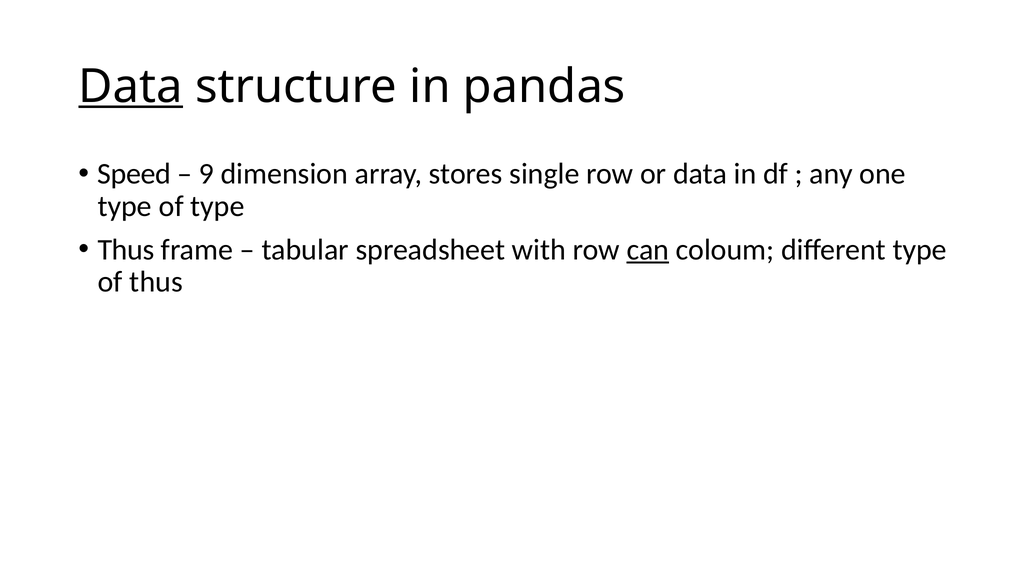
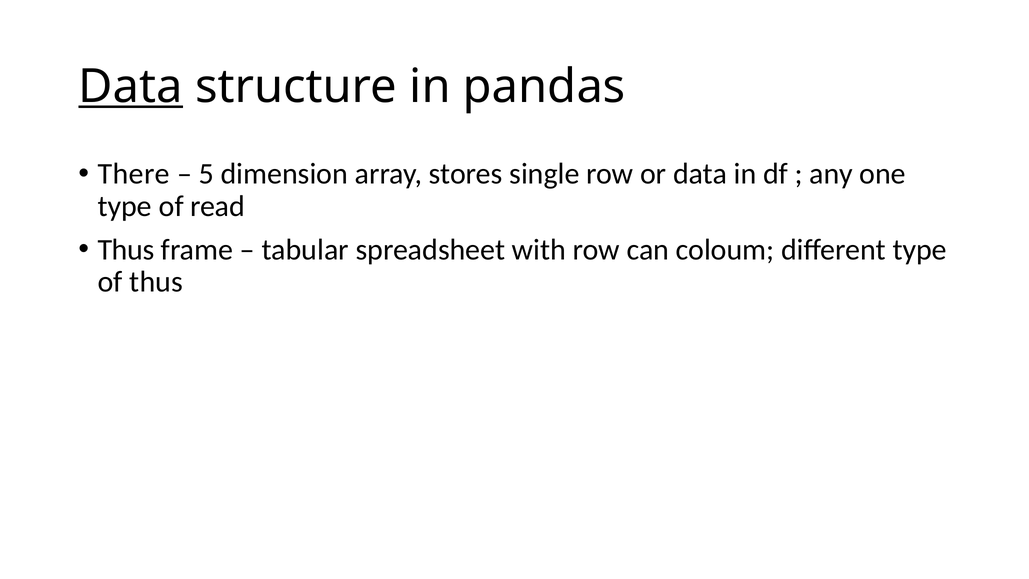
Speed: Speed -> There
9: 9 -> 5
of type: type -> read
can underline: present -> none
